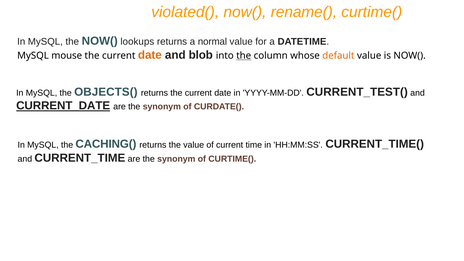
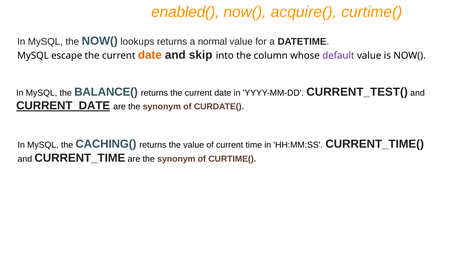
violated(: violated( -> enabled(
rename(: rename( -> acquire(
mouse: mouse -> escape
blob: blob -> skip
the at (244, 56) underline: present -> none
default colour: orange -> purple
OBJECTS(: OBJECTS( -> BALANCE(
